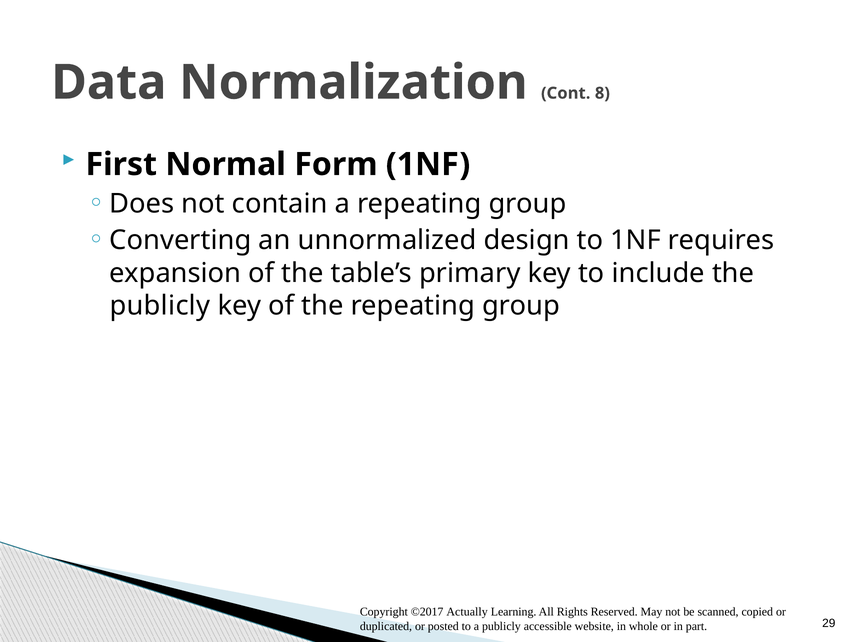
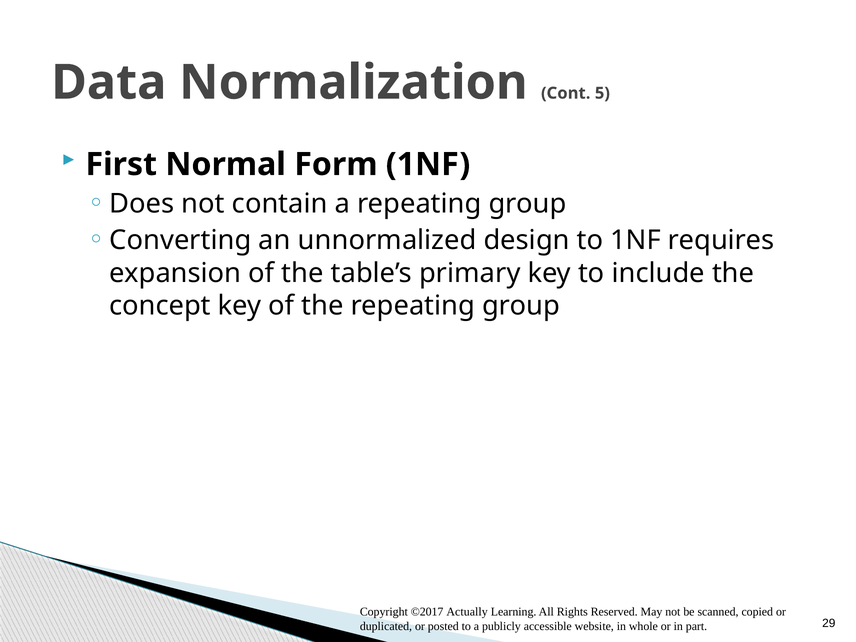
8: 8 -> 5
publicly at (160, 306): publicly -> concept
